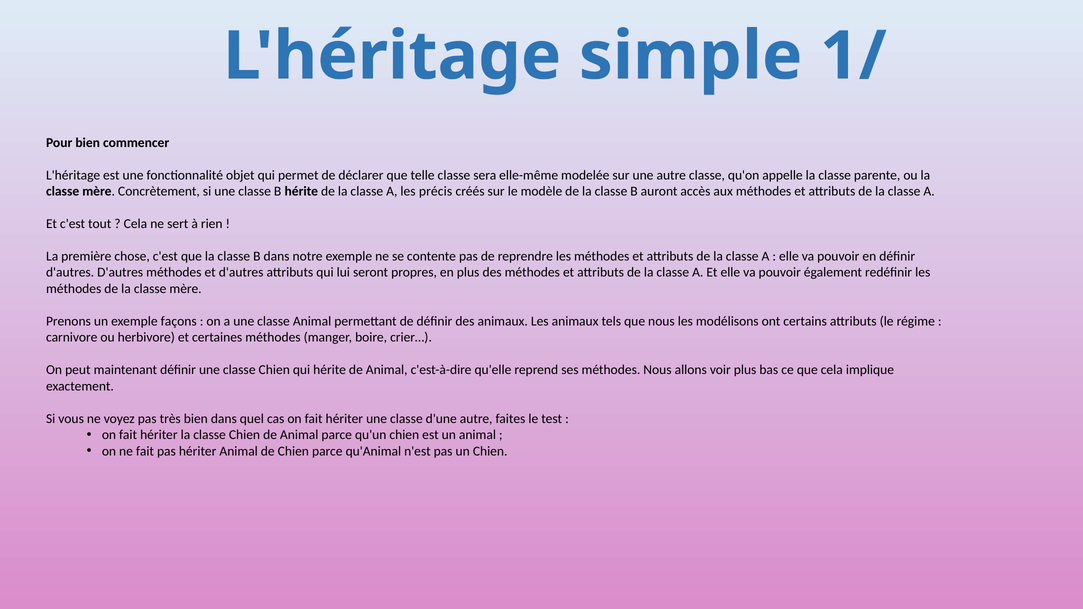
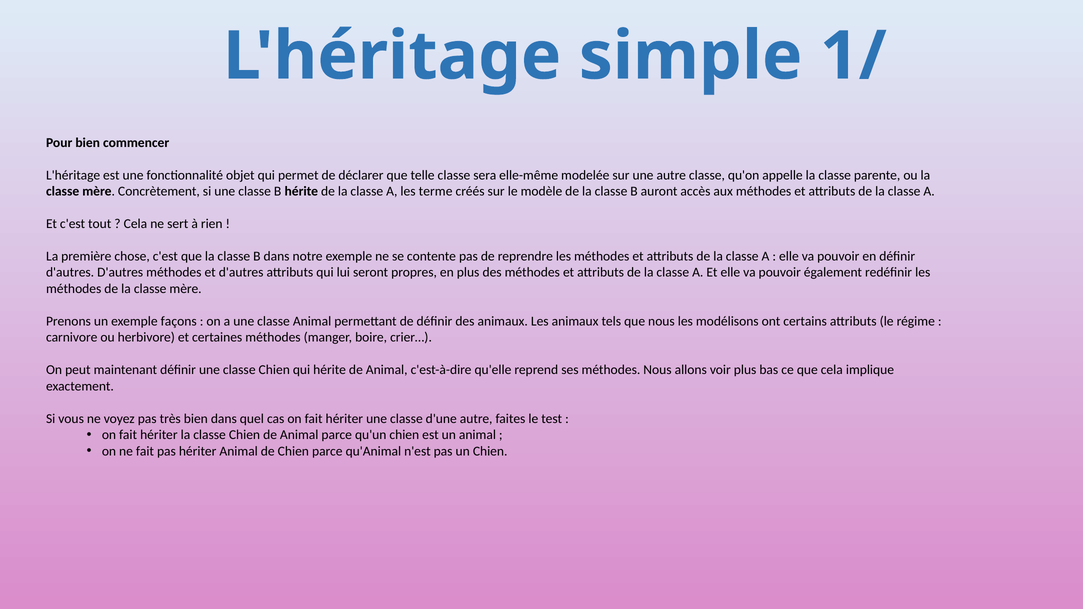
précis: précis -> terme
